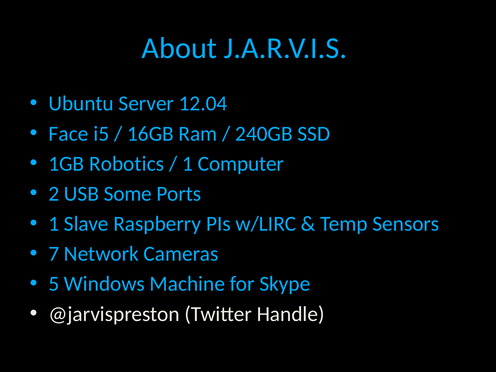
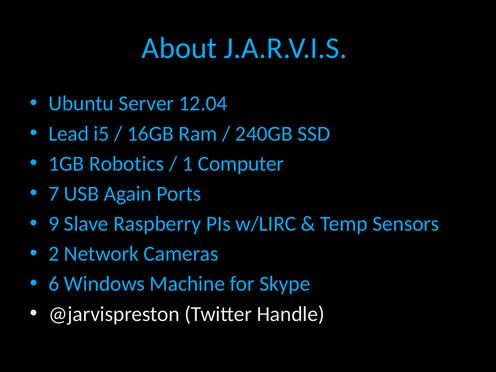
Face: Face -> Lead
2: 2 -> 7
Some: Some -> Again
1 at (54, 224): 1 -> 9
7: 7 -> 2
5: 5 -> 6
